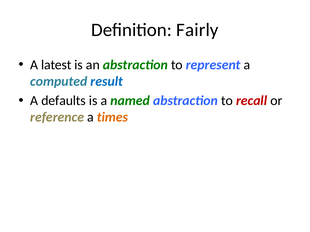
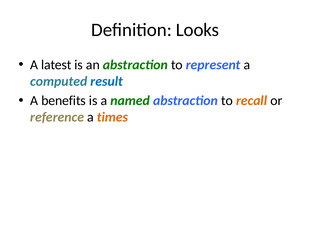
Fairly: Fairly -> Looks
defaults: defaults -> benefits
recall colour: red -> orange
